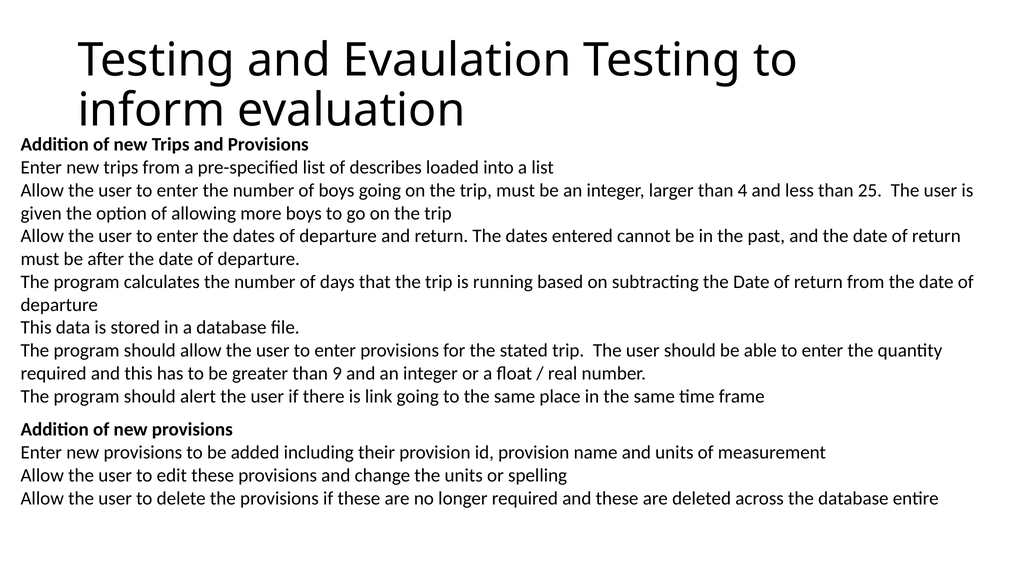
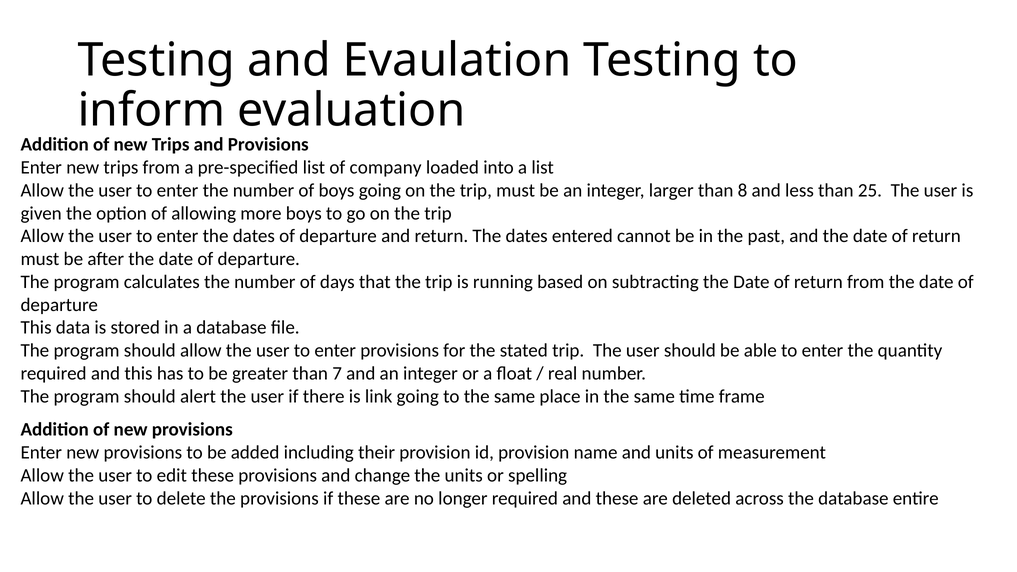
describes: describes -> company
4: 4 -> 8
9: 9 -> 7
